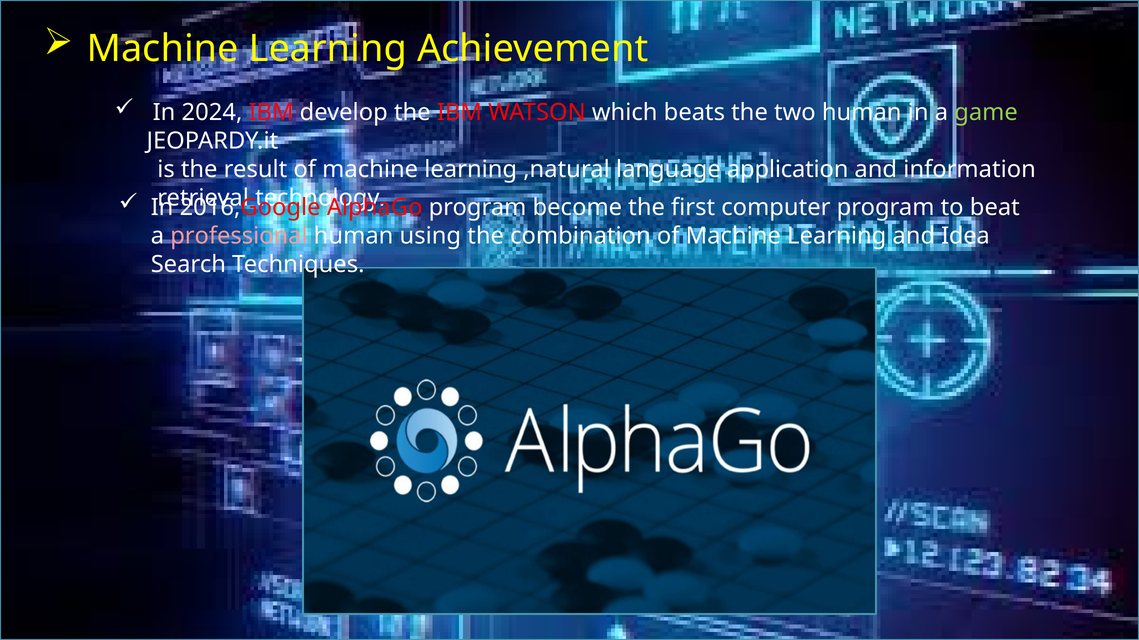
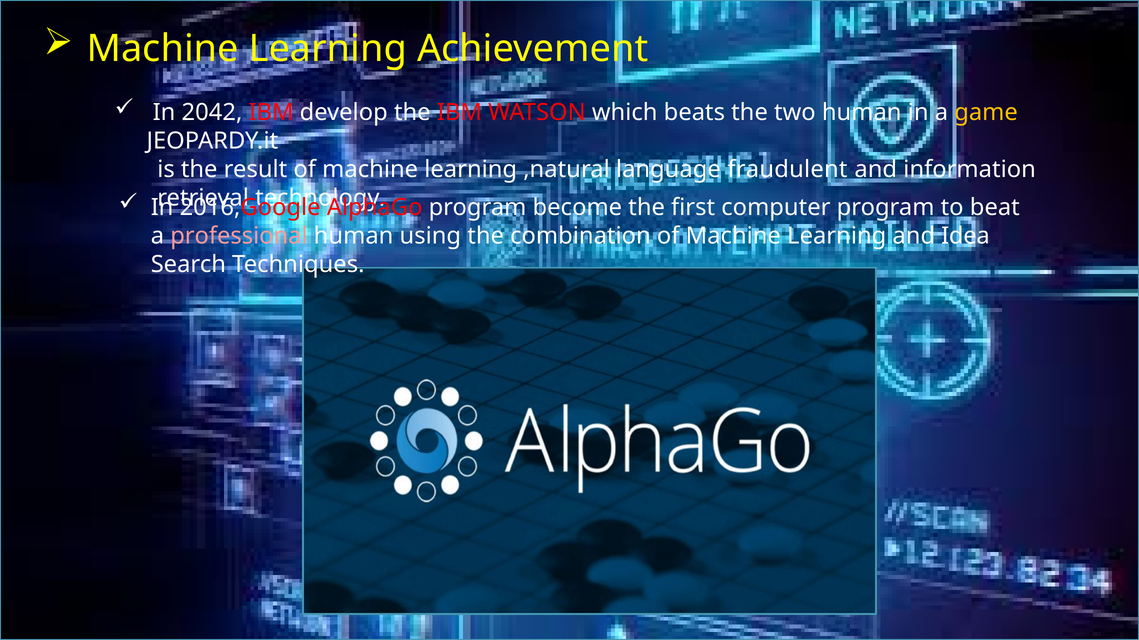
2024: 2024 -> 2042
game colour: light green -> yellow
application: application -> fraudulent
